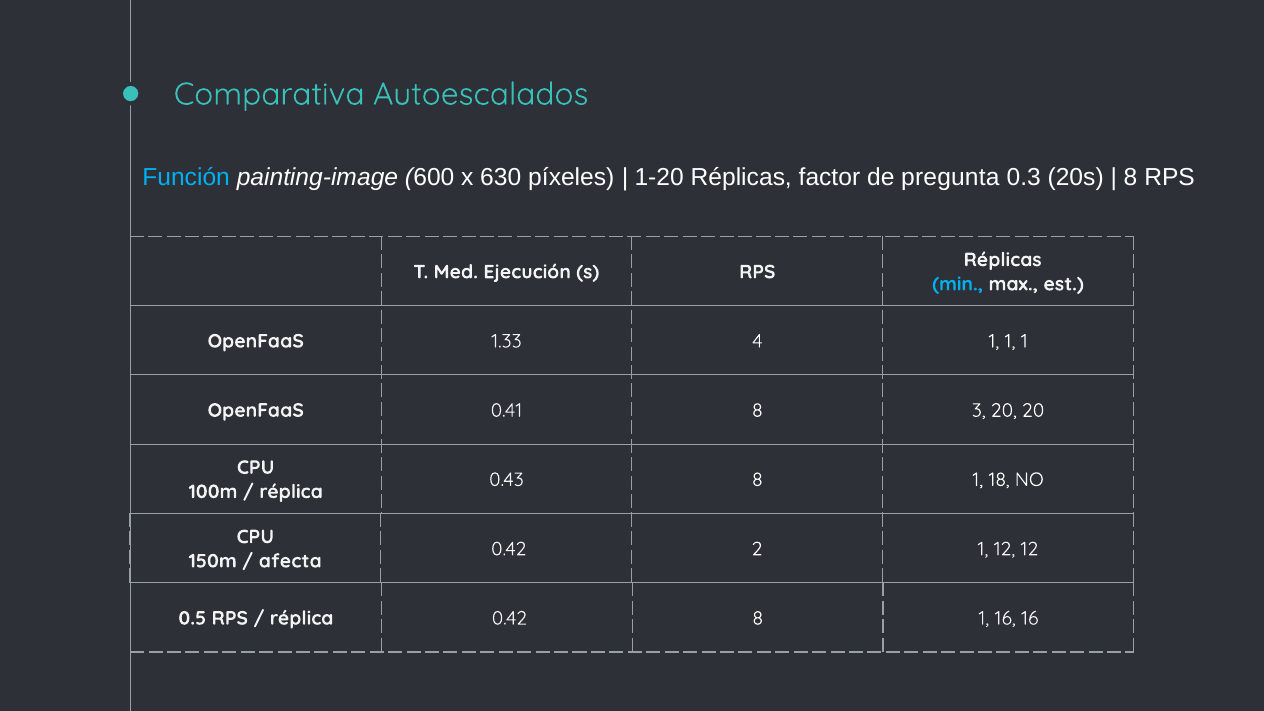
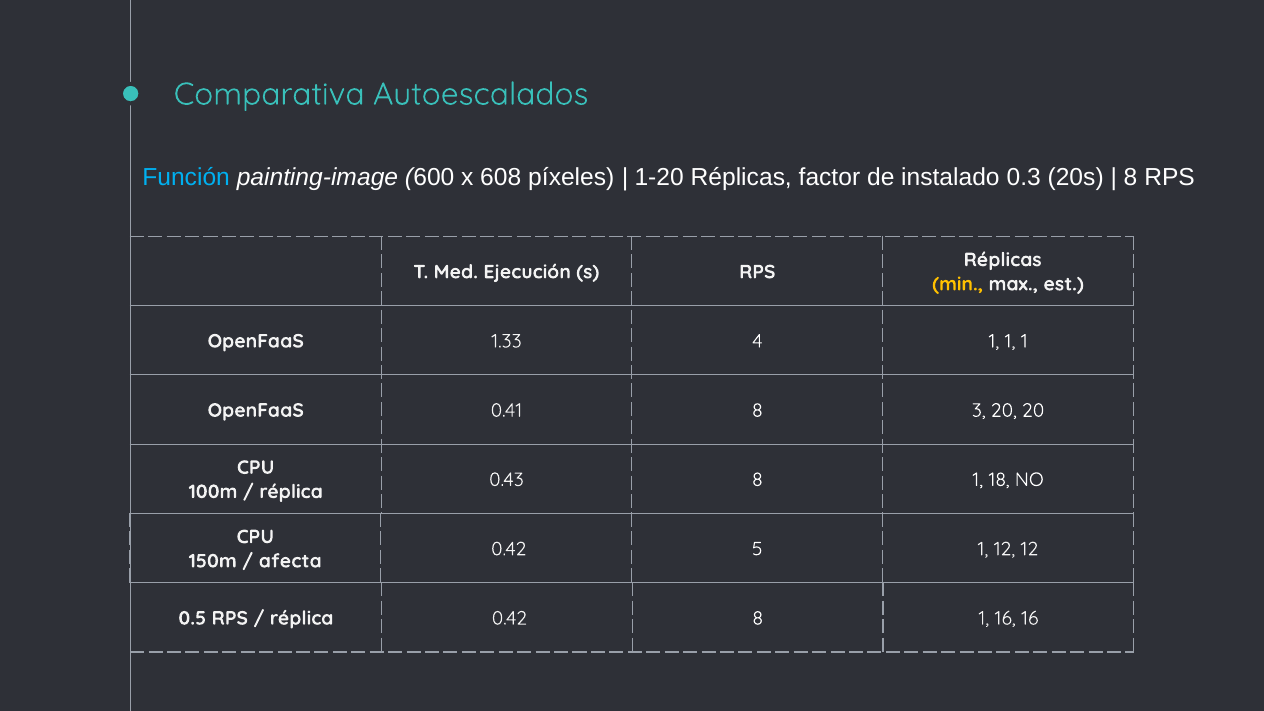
630: 630 -> 608
pregunta: pregunta -> instalado
min colour: light blue -> yellow
2: 2 -> 5
